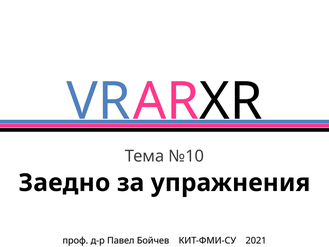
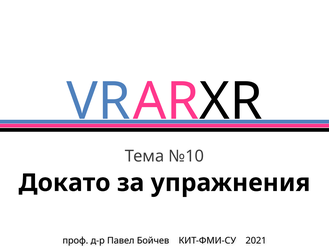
Заедно: Заедно -> Докато
